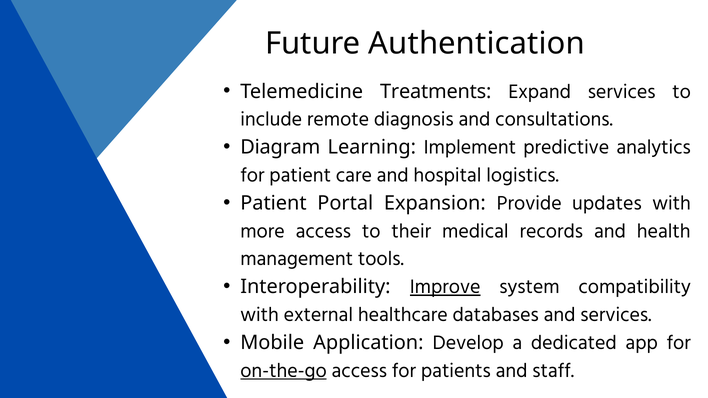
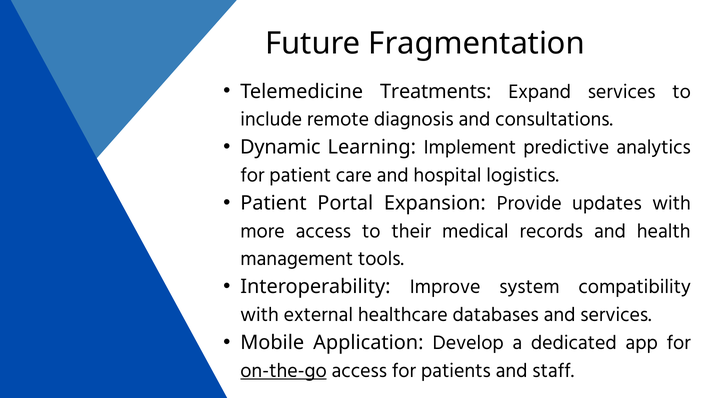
Authentication: Authentication -> Fragmentation
Diagram: Diagram -> Dynamic
Improve underline: present -> none
